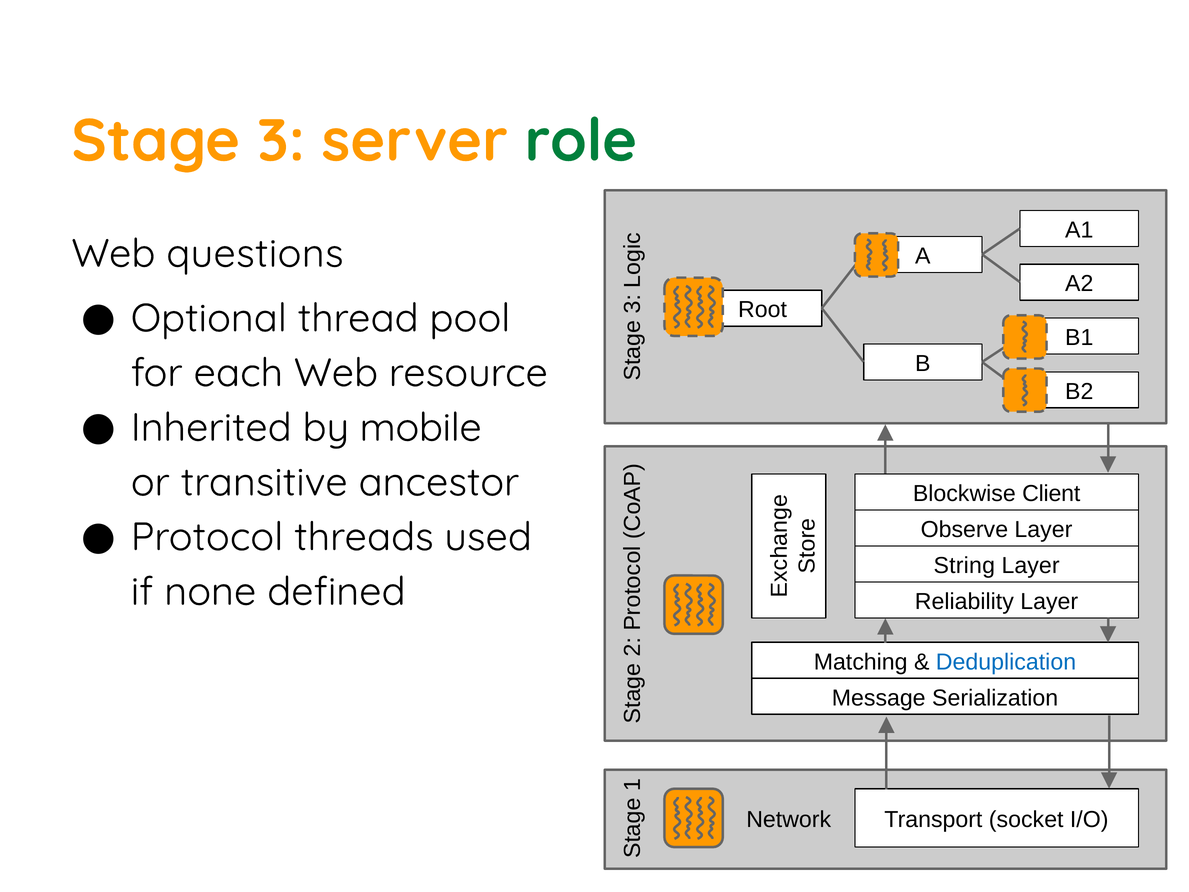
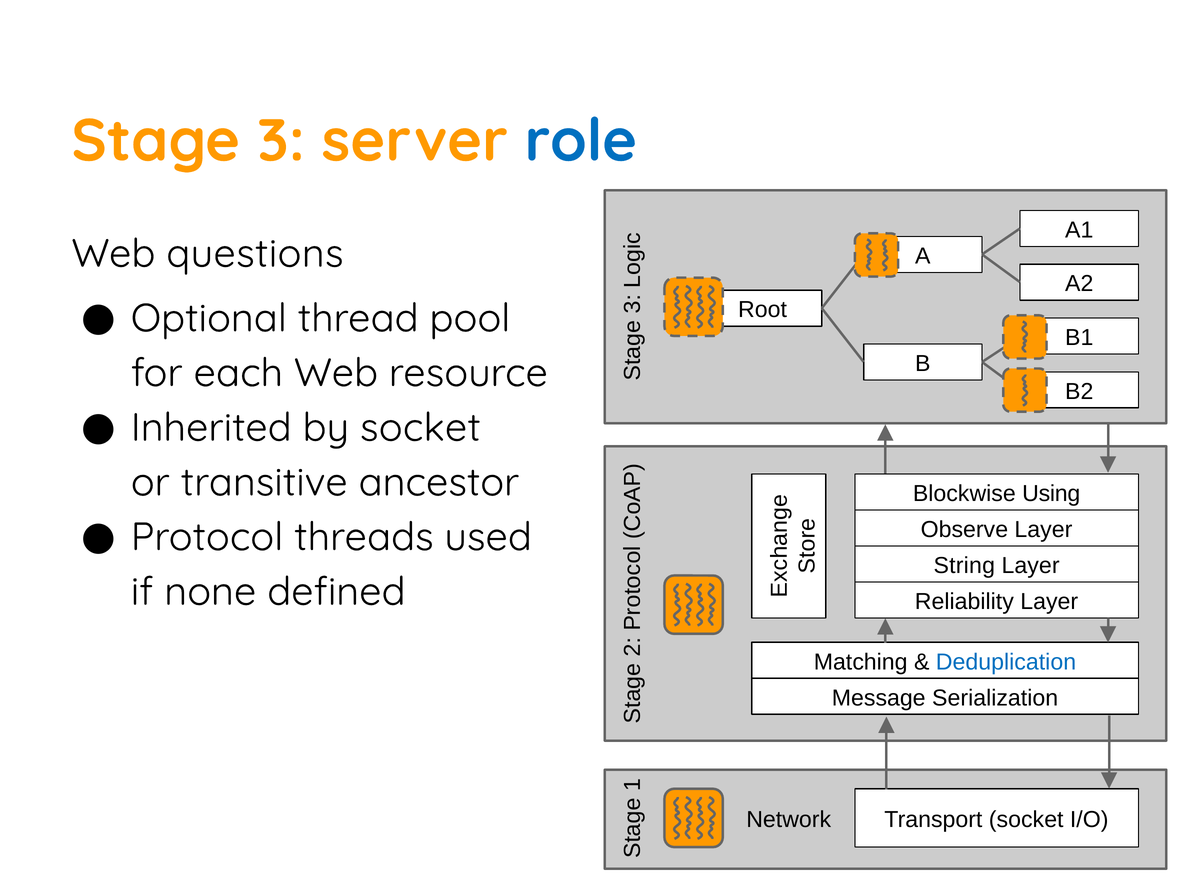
role colour: green -> blue
by mobile: mobile -> socket
Client: Client -> Using
